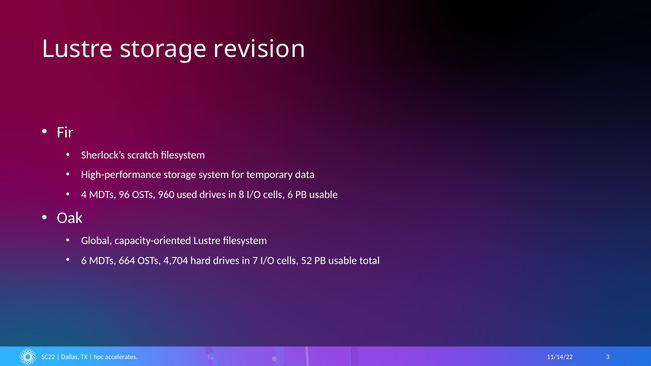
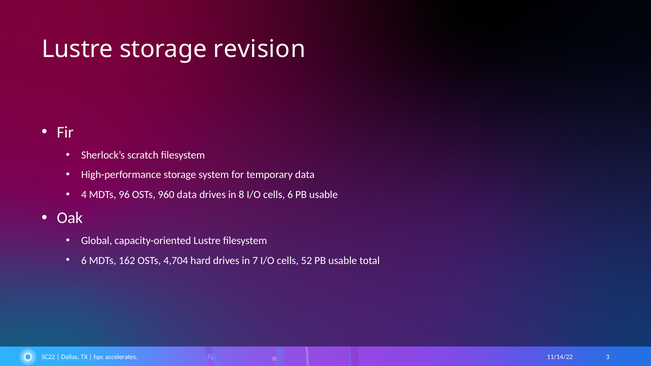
960 used: used -> data
664: 664 -> 162
